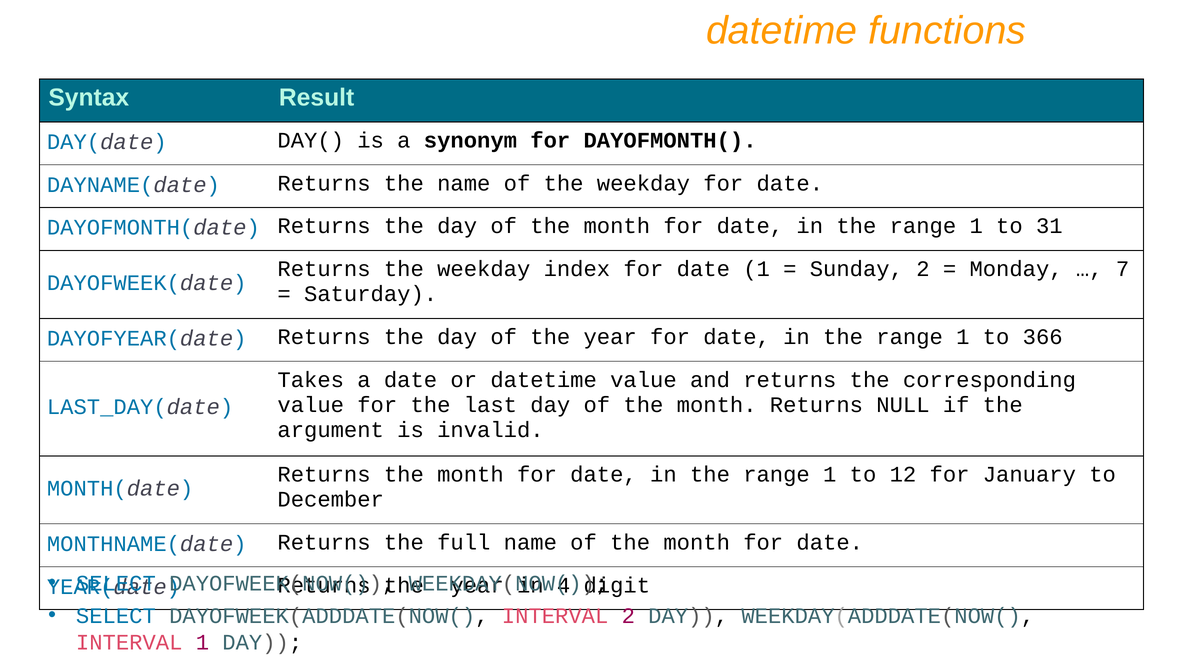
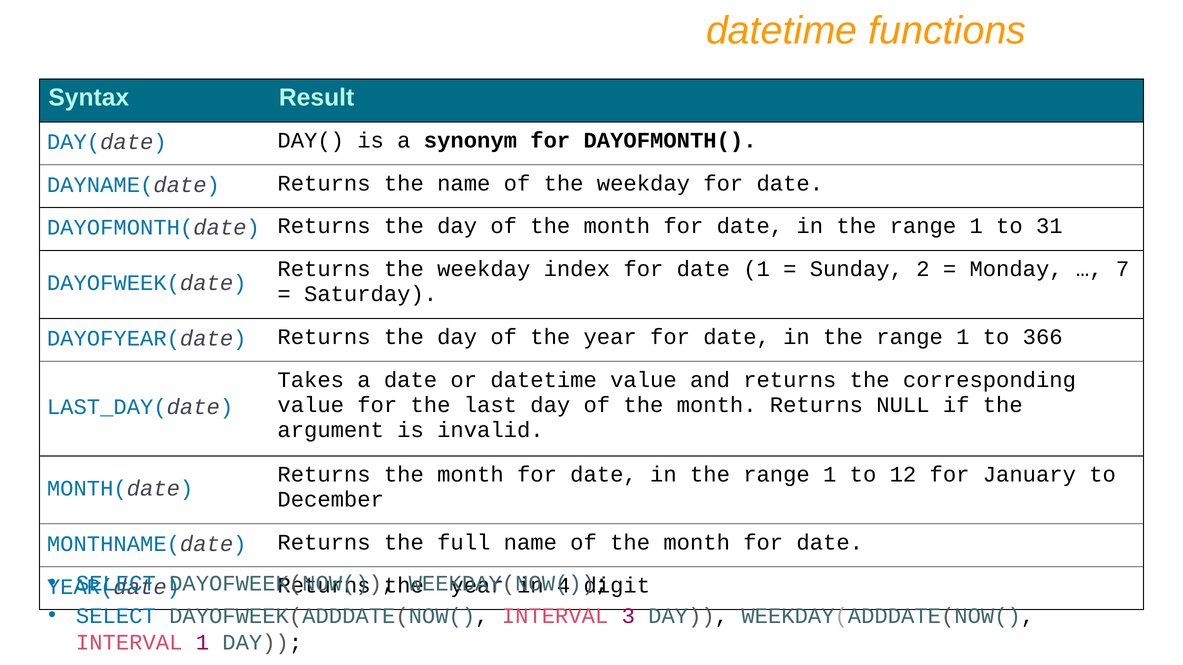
INTERVAL 2: 2 -> 3
